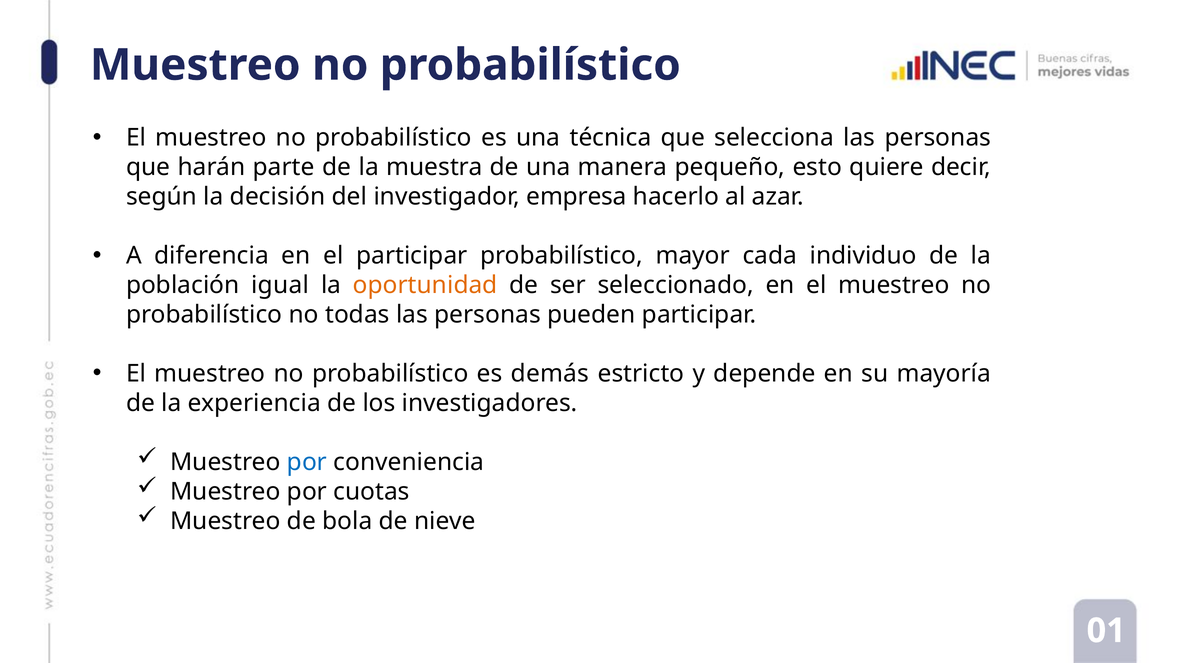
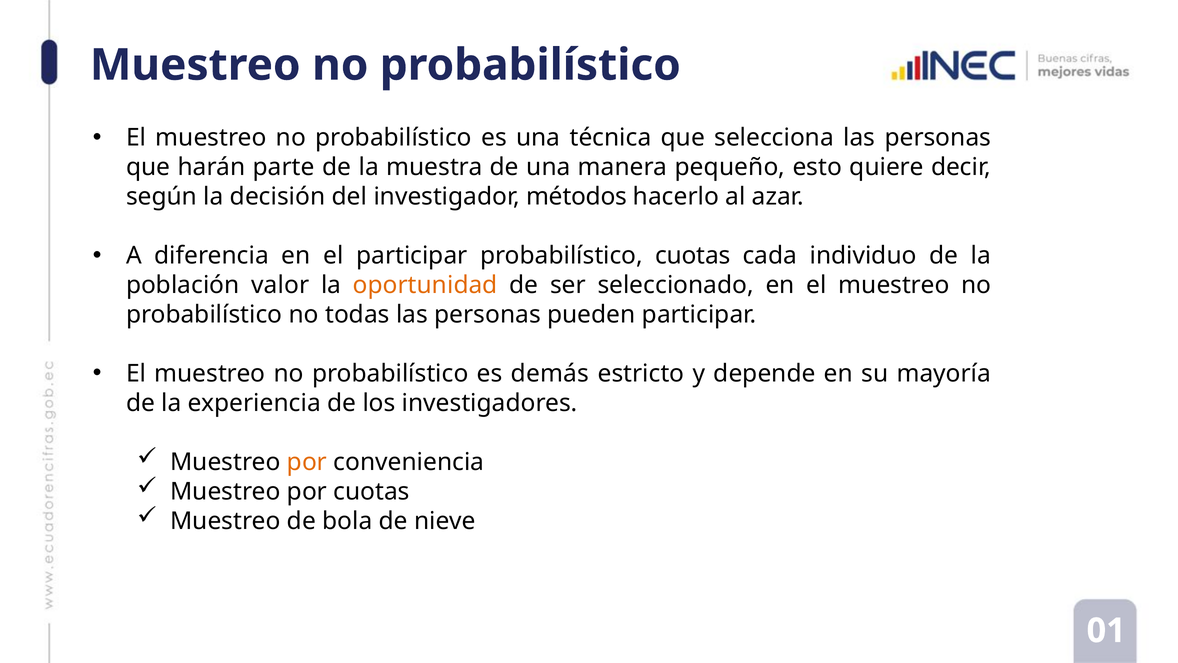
empresa: empresa -> métodos
probabilístico mayor: mayor -> cuotas
igual: igual -> valor
por at (307, 462) colour: blue -> orange
